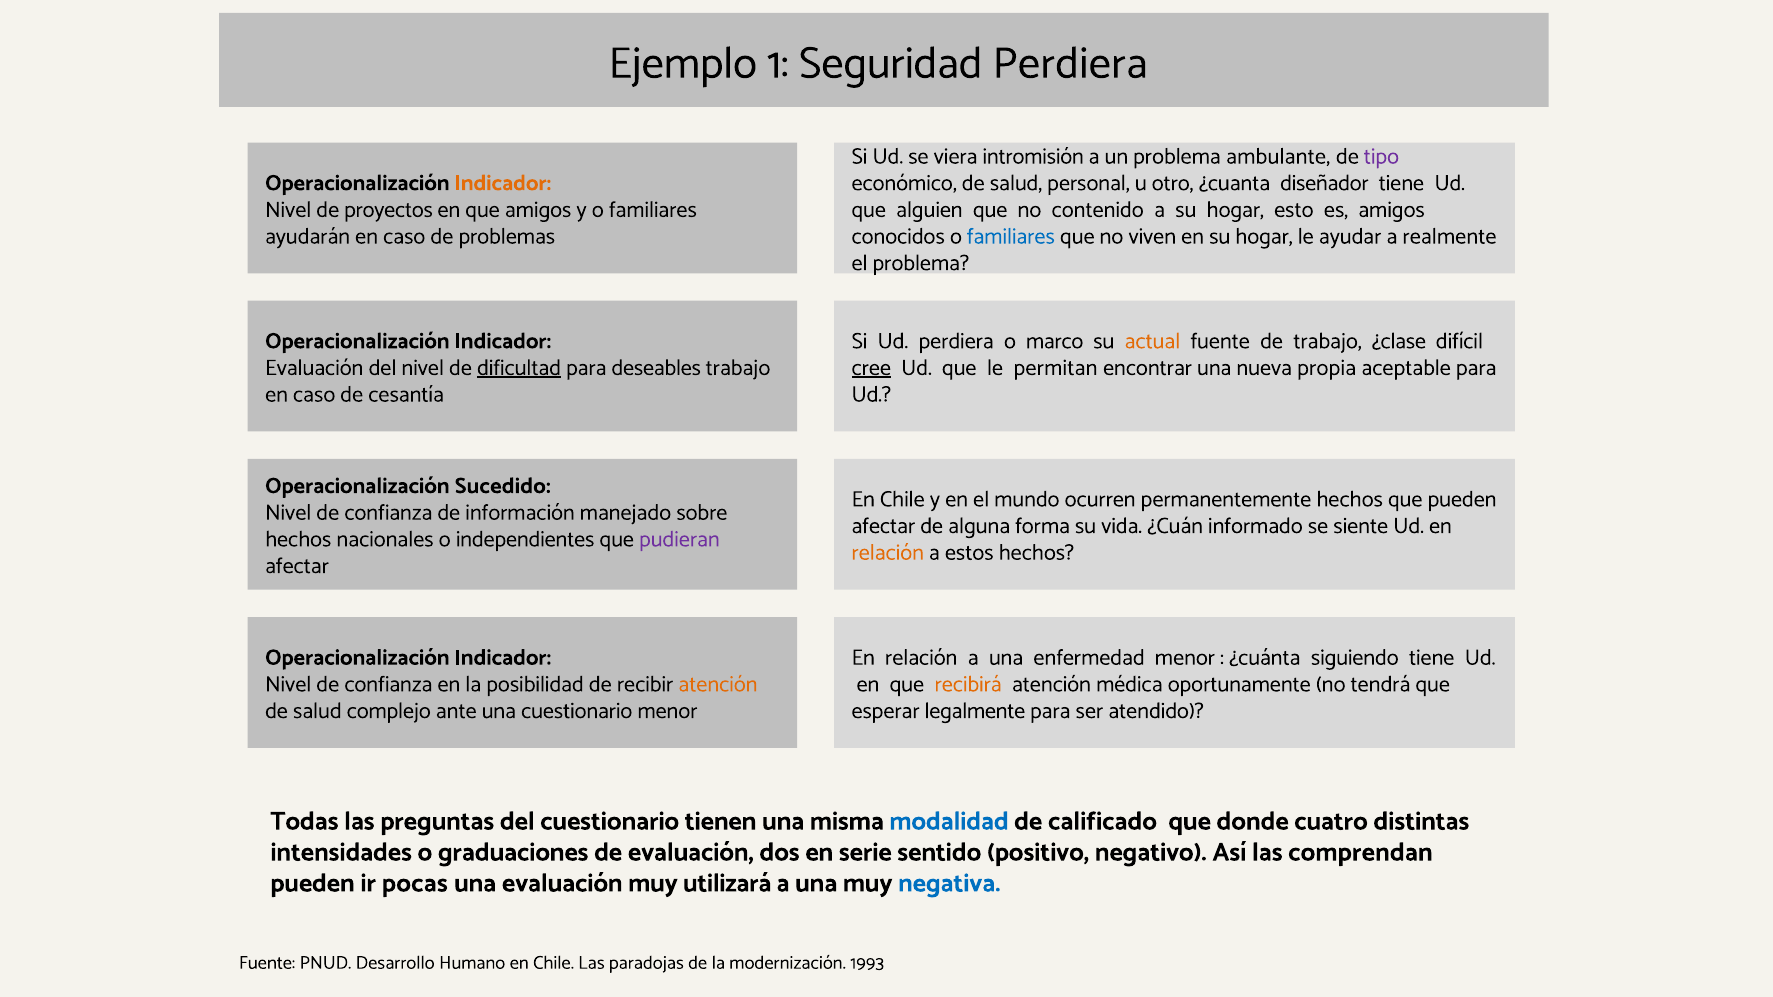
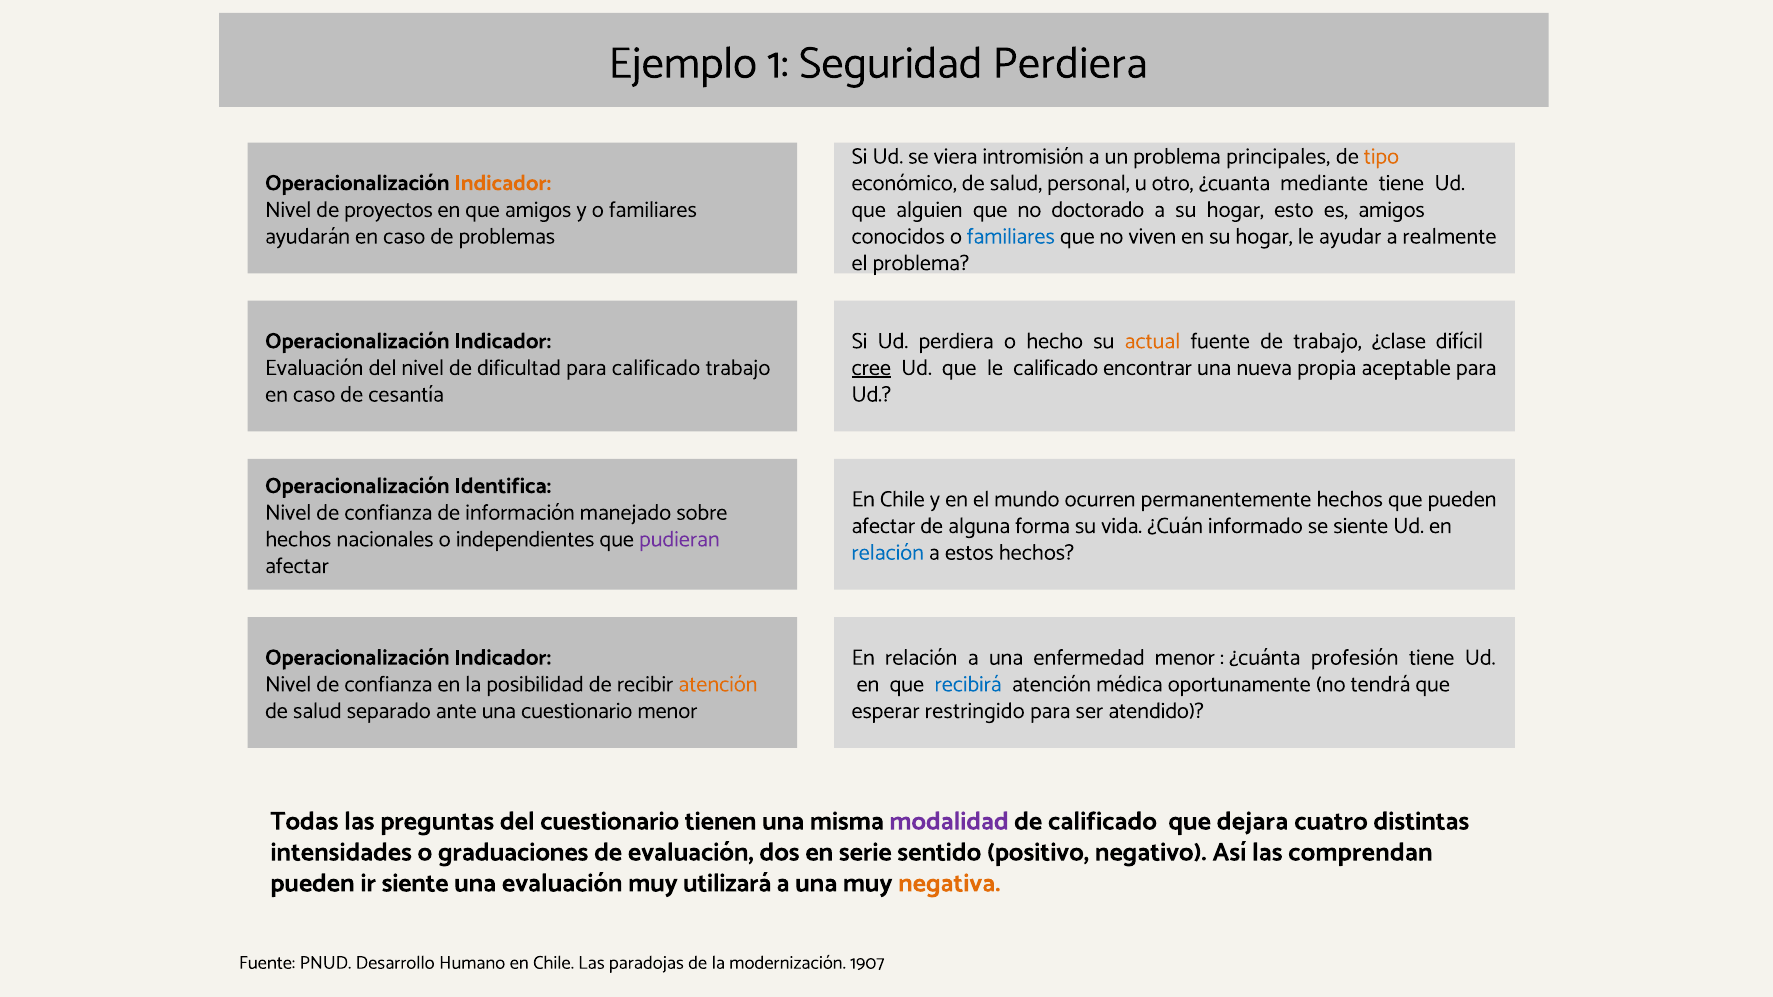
ambulante: ambulante -> principales
tipo colour: purple -> orange
diseñador: diseñador -> mediante
contenido: contenido -> doctorado
marco: marco -> hecho
dificultad underline: present -> none
para deseables: deseables -> calificado
le permitan: permitan -> calificado
Sucedido: Sucedido -> Identifica
relación at (888, 553) colour: orange -> blue
siguiendo: siguiendo -> profesión
recibirá colour: orange -> blue
complejo: complejo -> separado
legalmente: legalmente -> restringido
modalidad colour: blue -> purple
donde: donde -> dejara
ir pocas: pocas -> siente
negativa colour: blue -> orange
1993: 1993 -> 1907
